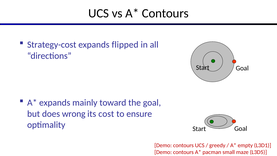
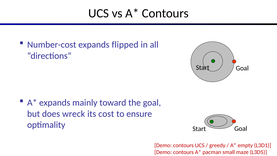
Strategy-cost: Strategy-cost -> Number-cost
wrong: wrong -> wreck
